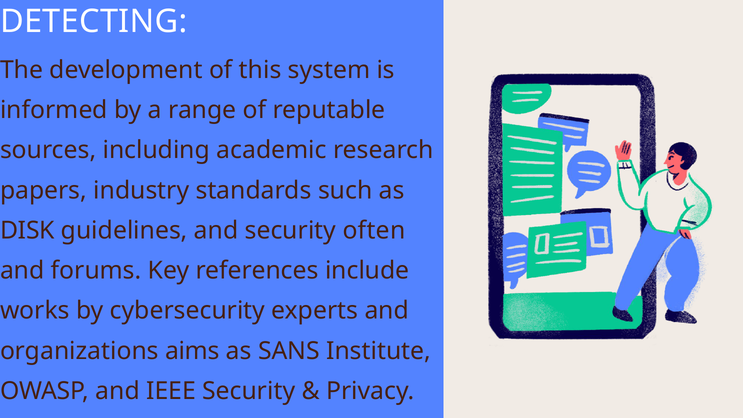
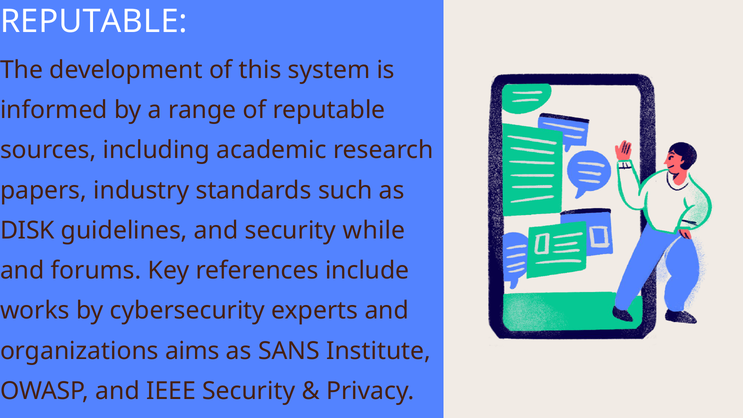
DETECTING at (94, 21): DETECTING -> REPUTABLE
often: often -> while
